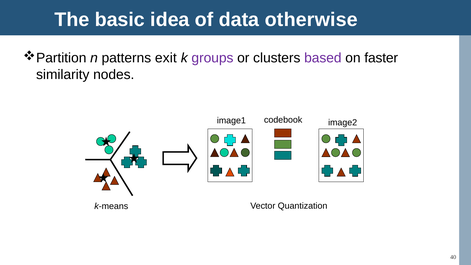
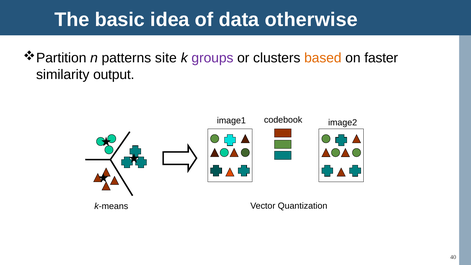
exit: exit -> site
based colour: purple -> orange
nodes: nodes -> output
